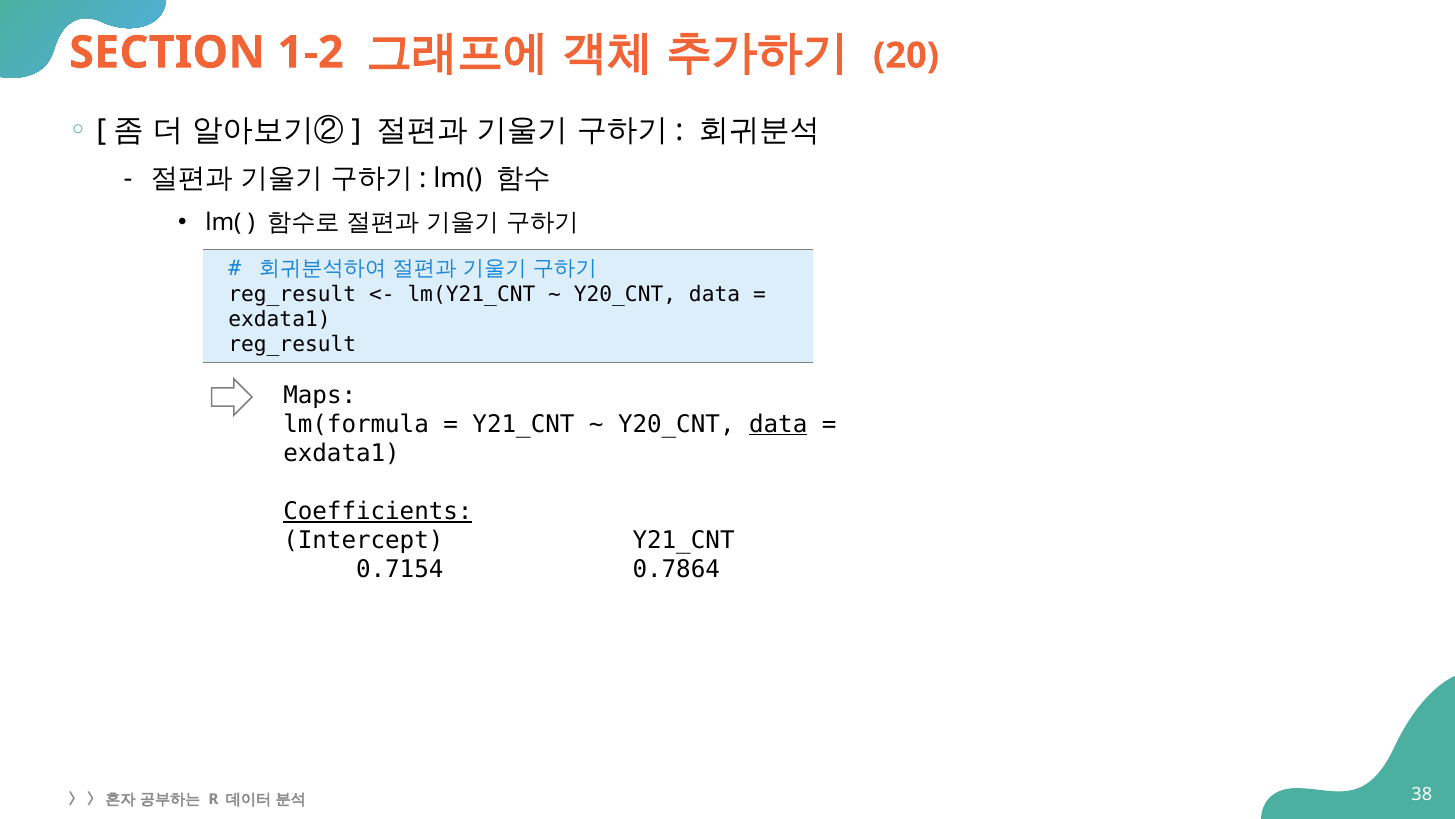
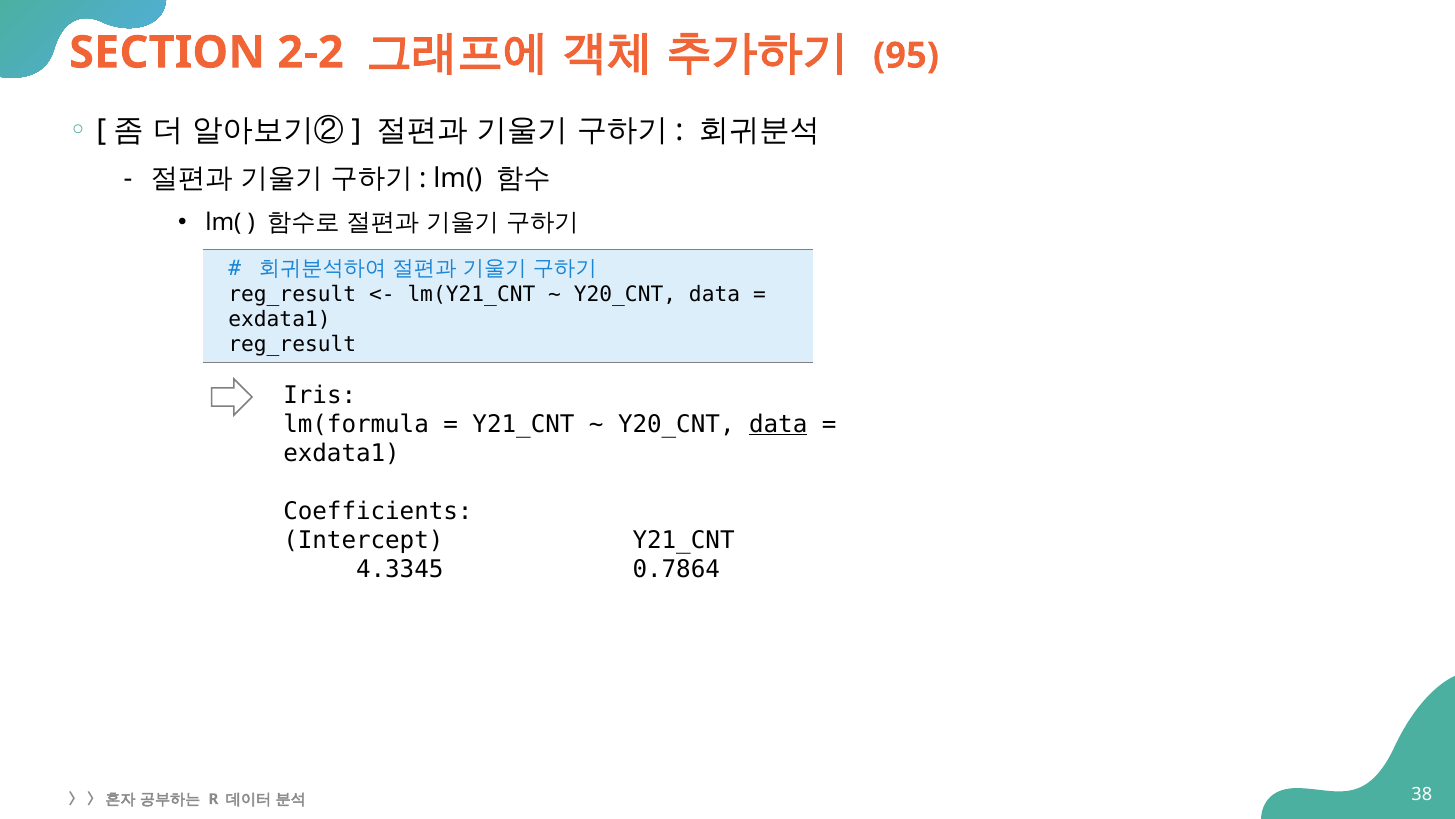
1-2: 1-2 -> 2-2
20: 20 -> 95
Maps: Maps -> Iris
Coefficients underline: present -> none
0.7154: 0.7154 -> 4.3345
